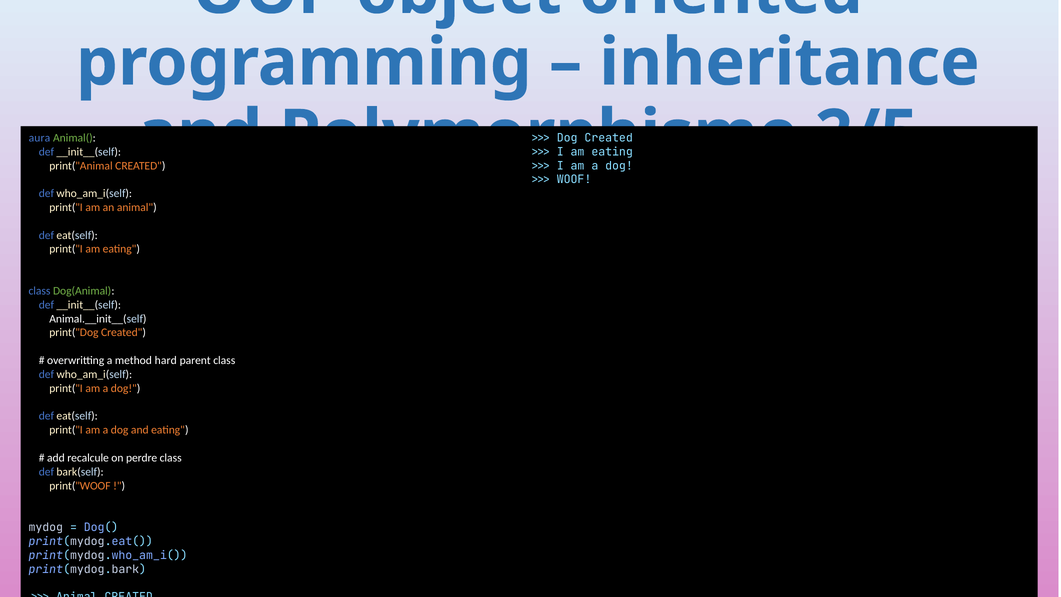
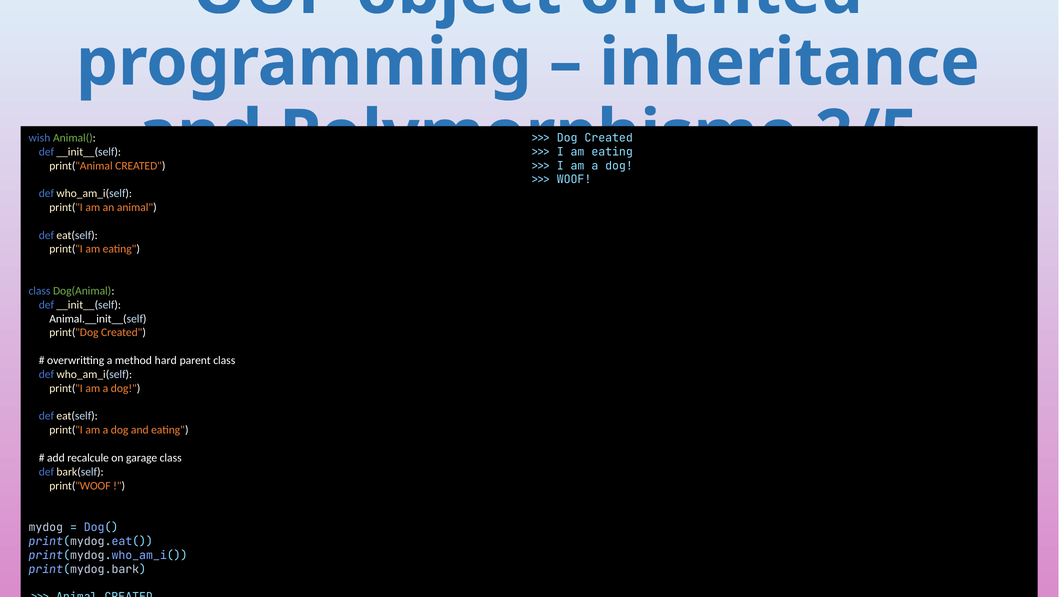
aura: aura -> wish
perdre: perdre -> garage
